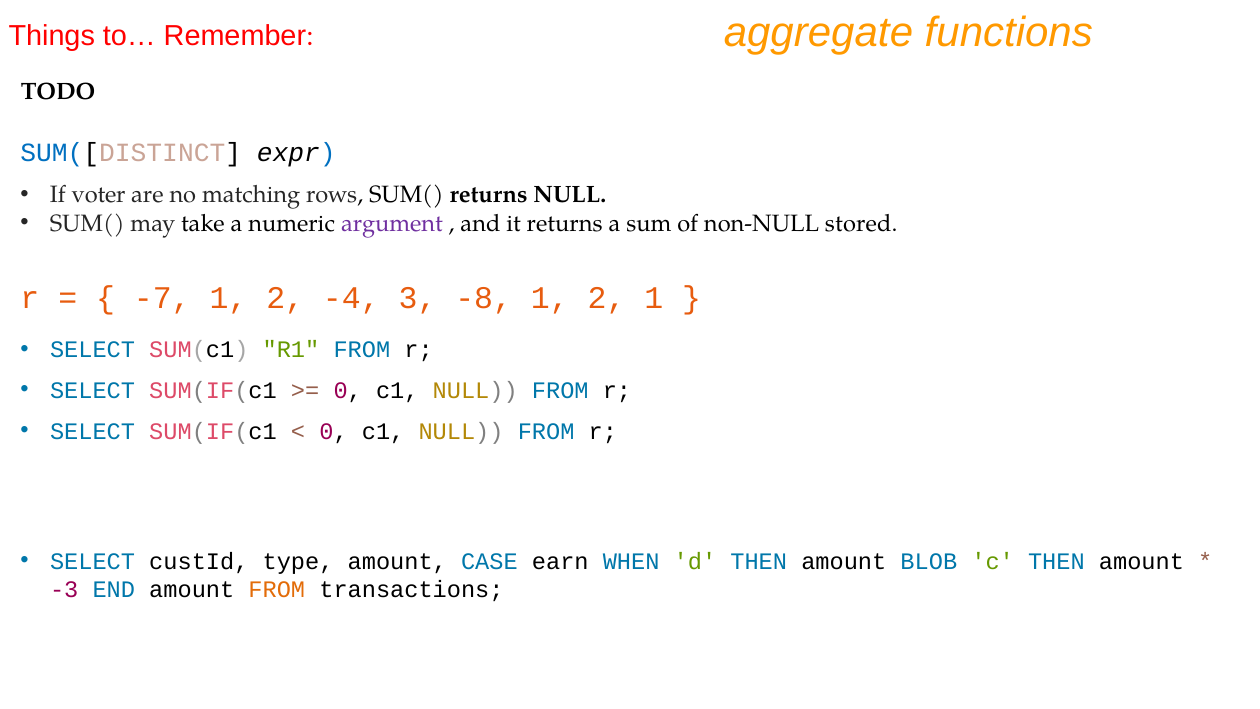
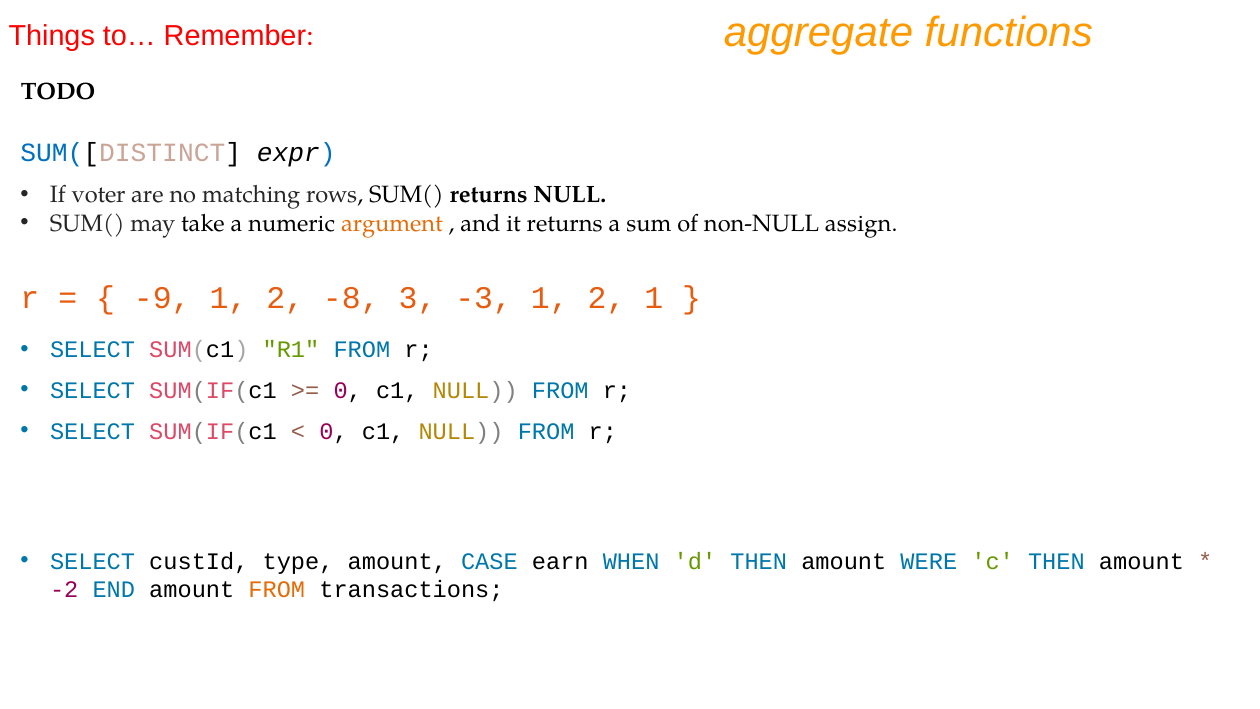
argument colour: purple -> orange
stored: stored -> assign
-7: -7 -> -9
-4: -4 -> -8
-8: -8 -> -3
BLOB: BLOB -> WERE
-3: -3 -> -2
